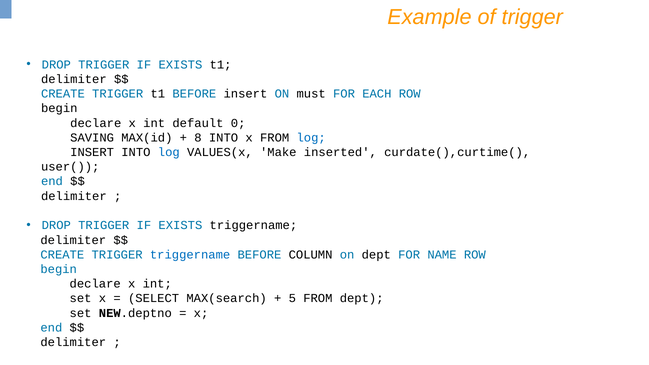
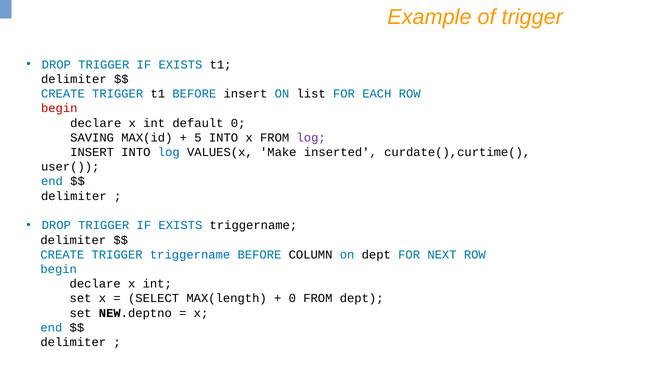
must: must -> list
begin at (59, 108) colour: black -> red
8: 8 -> 5
log at (311, 138) colour: blue -> purple
NAME: NAME -> NEXT
MAX(search: MAX(search -> MAX(length
5 at (292, 299): 5 -> 0
